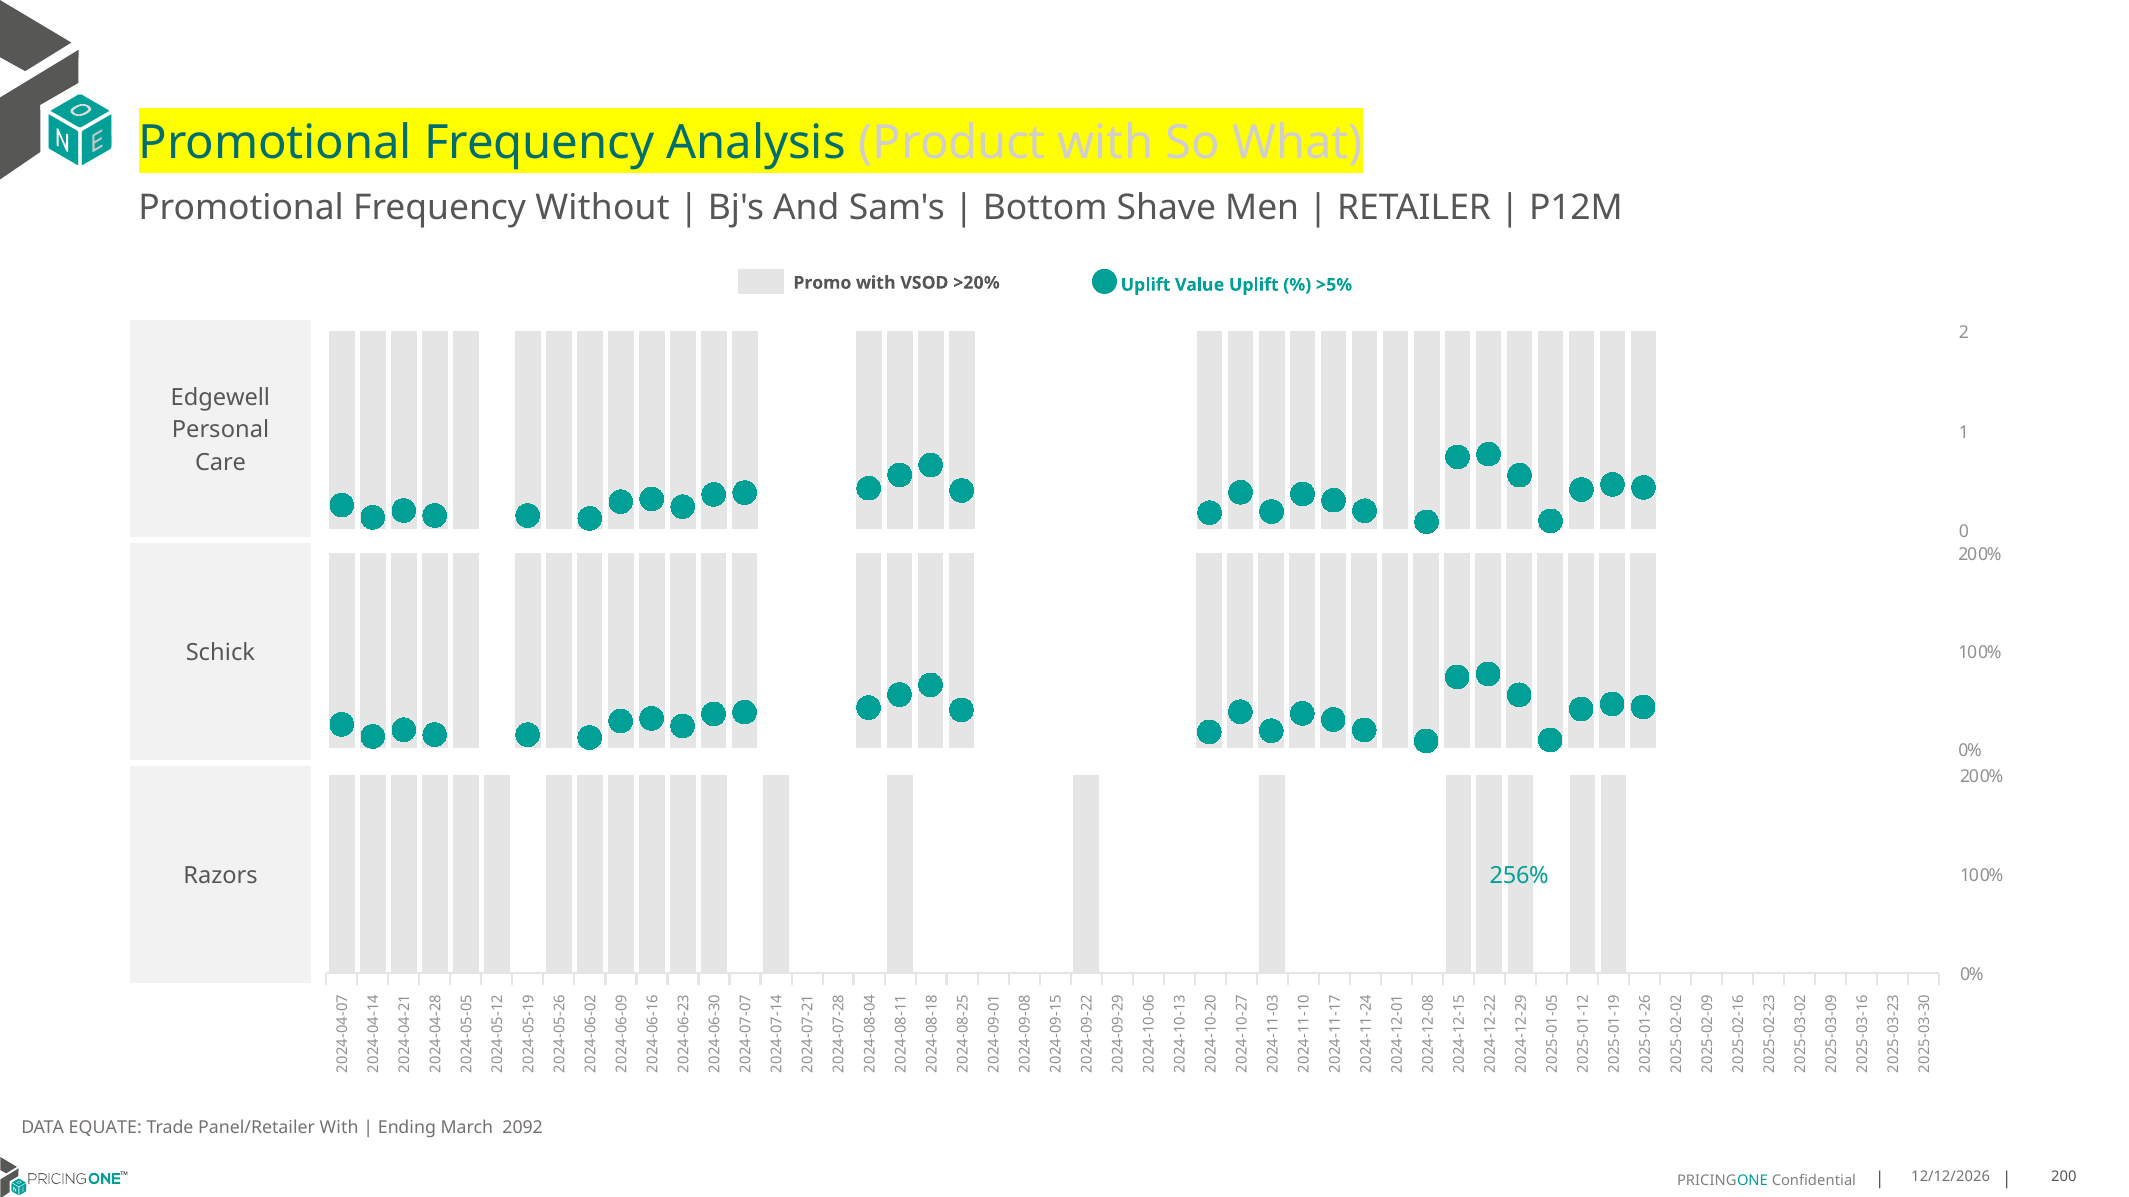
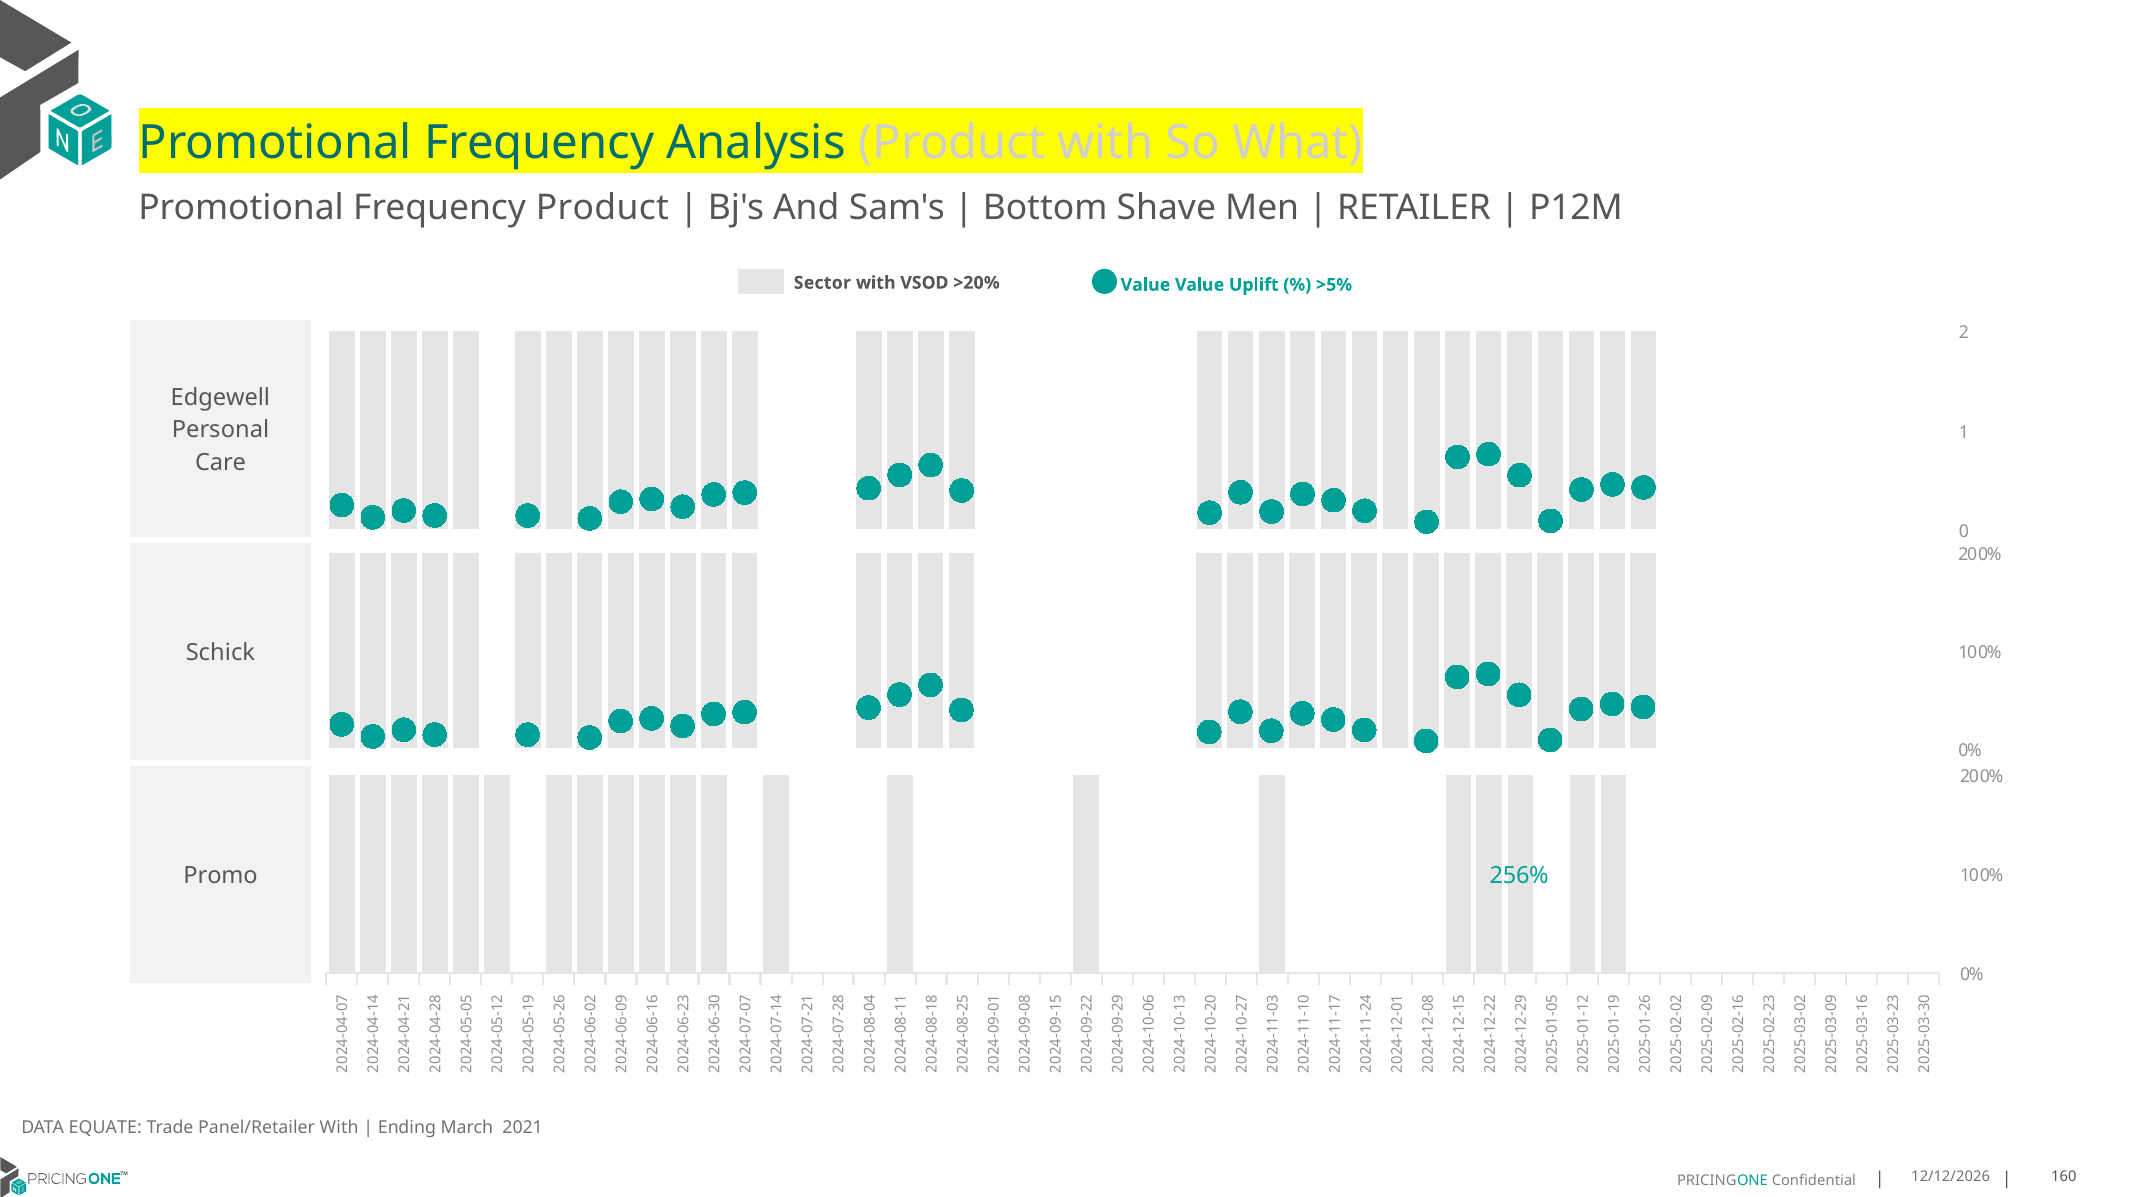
Frequency Without: Without -> Product
Promo: Promo -> Sector
Uplift at (1145, 285): Uplift -> Value
Razors: Razors -> Promo
2092: 2092 -> 2021
200: 200 -> 160
